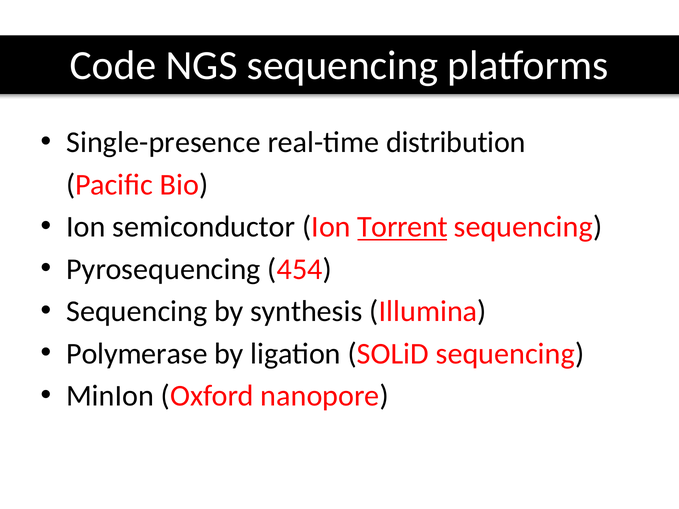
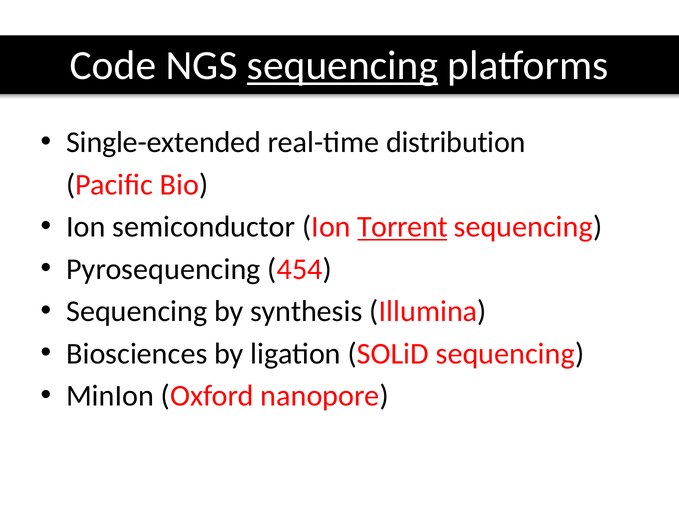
sequencing at (343, 66) underline: none -> present
Single-presence: Single-presence -> Single-extended
Polymerase: Polymerase -> Biosciences
